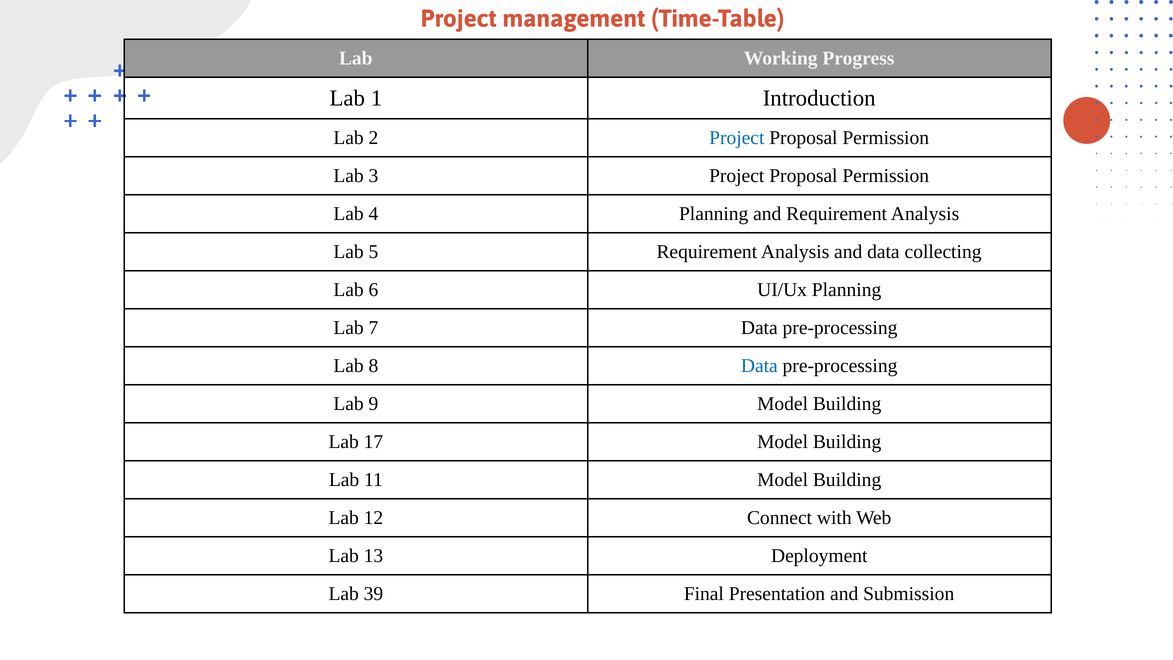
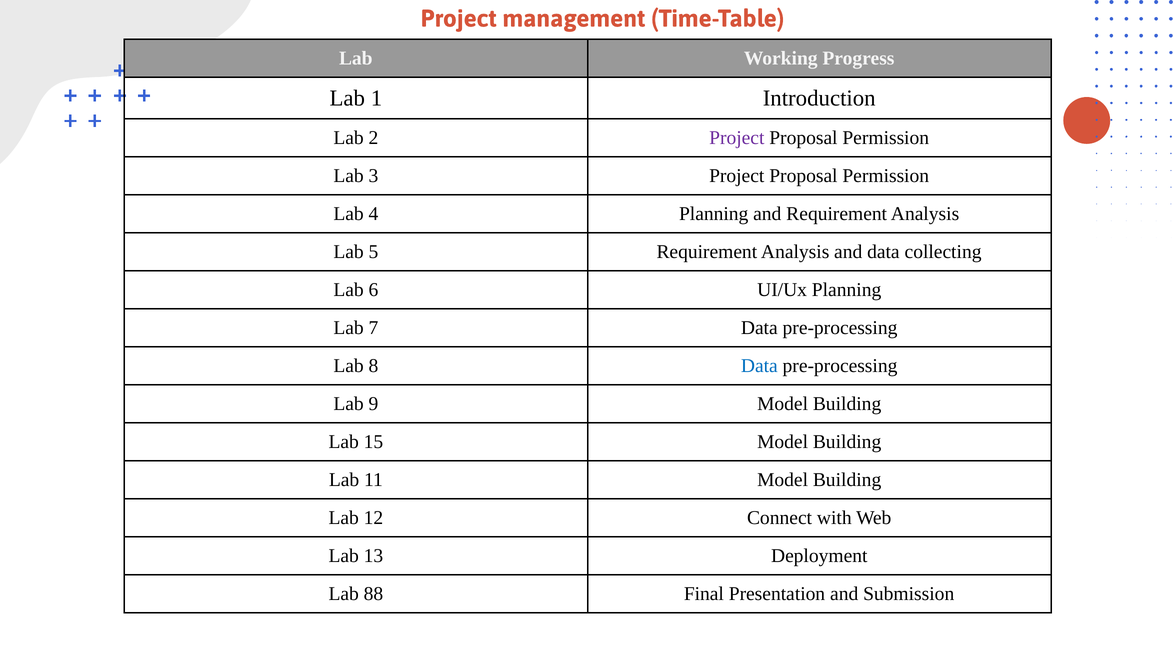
Project at (737, 138) colour: blue -> purple
17: 17 -> 15
39: 39 -> 88
